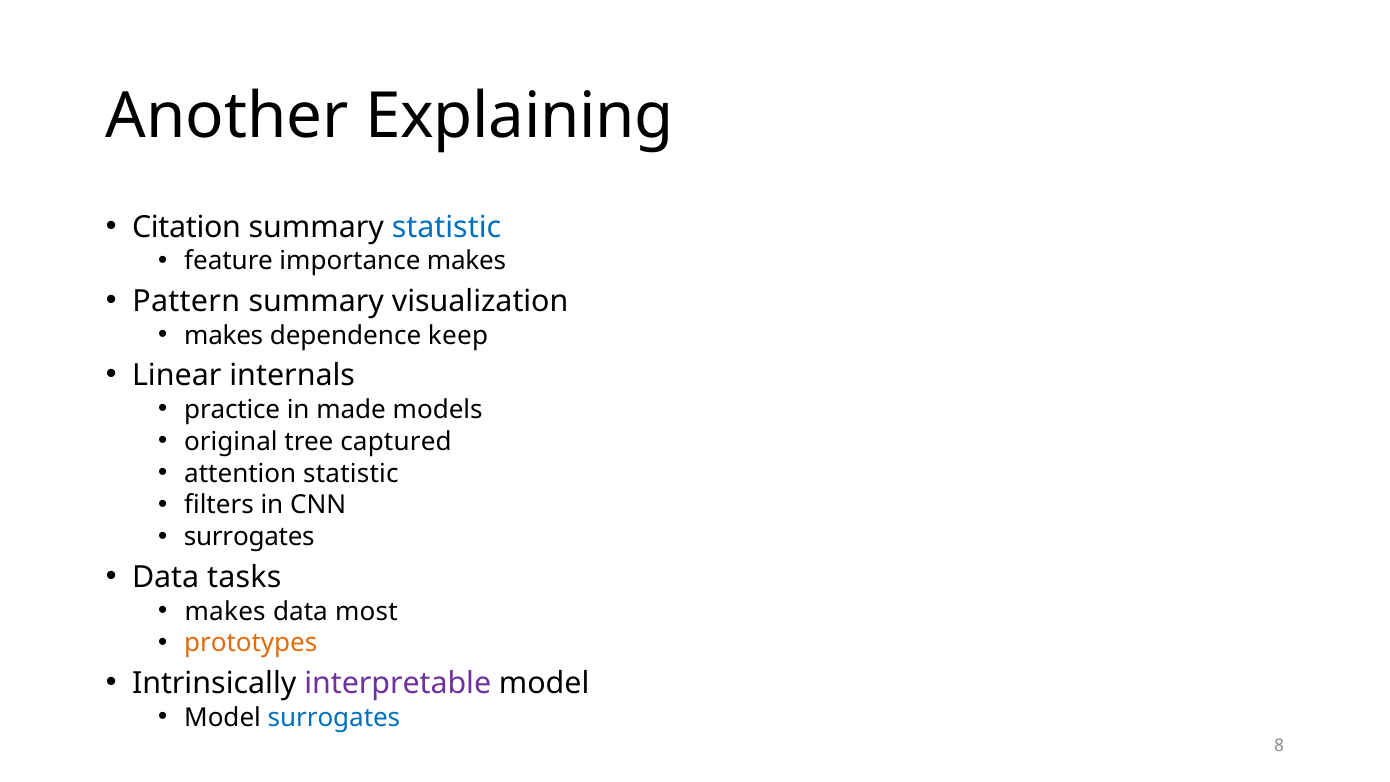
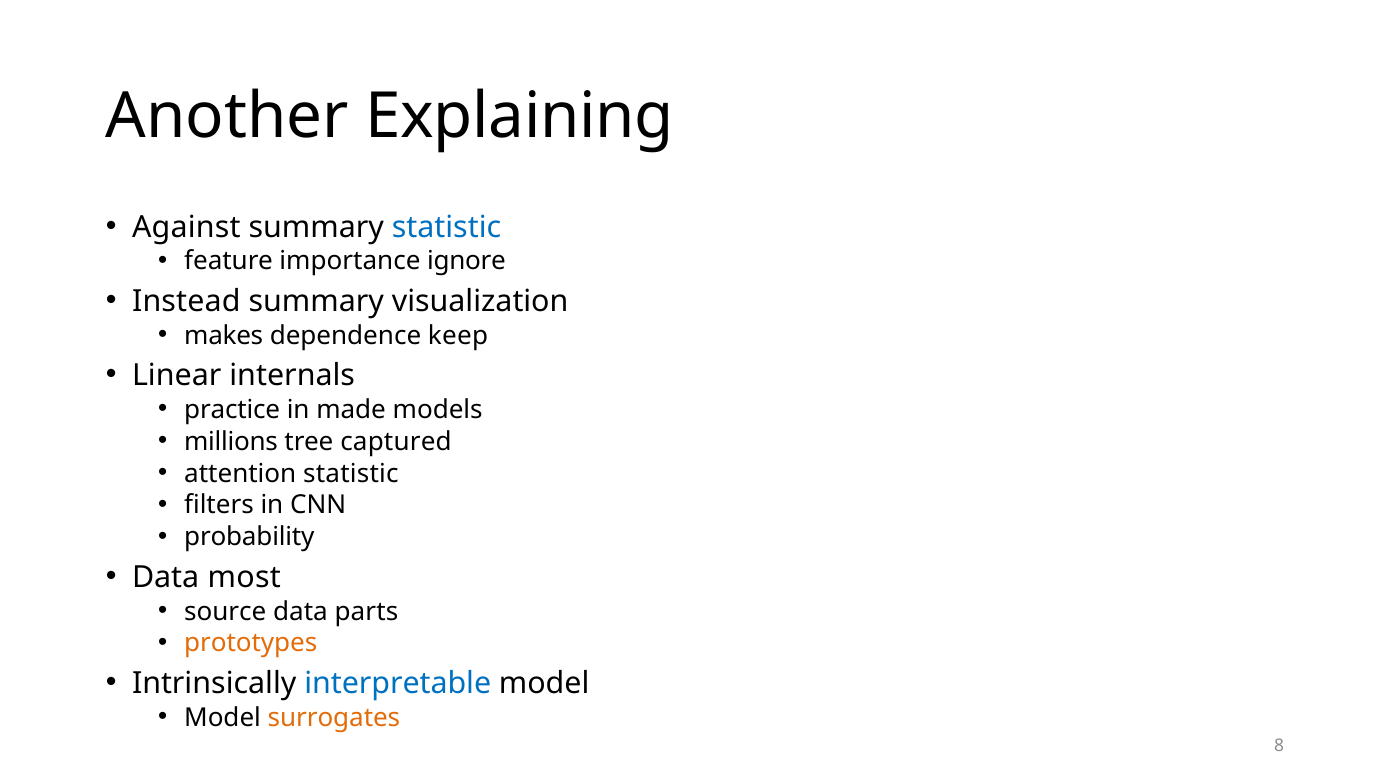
Citation: Citation -> Against
importance makes: makes -> ignore
Pattern: Pattern -> Instead
original: original -> millions
surrogates at (249, 537): surrogates -> probability
tasks: tasks -> most
makes at (225, 611): makes -> source
most: most -> parts
interpretable colour: purple -> blue
surrogates at (334, 718) colour: blue -> orange
